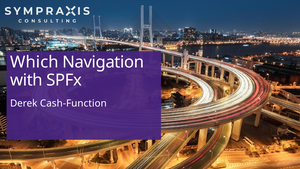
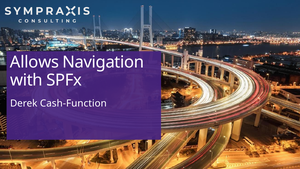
Which: Which -> Allows
